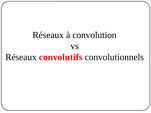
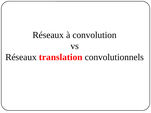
convolutifs: convolutifs -> translation
